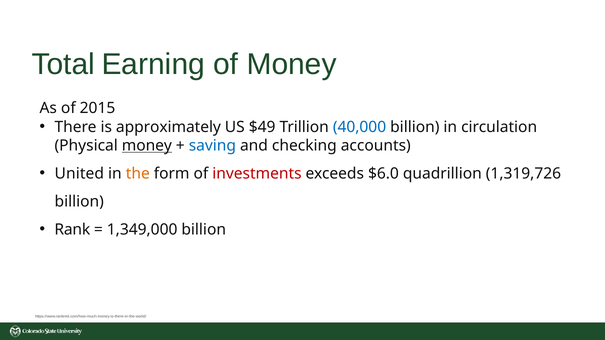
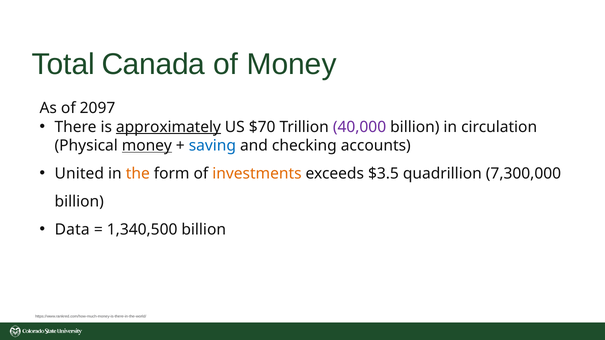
Earning: Earning -> Canada
2015: 2015 -> 2097
approximately underline: none -> present
$49: $49 -> $70
40,000 colour: blue -> purple
investments colour: red -> orange
$6.0: $6.0 -> $3.5
1,319,726: 1,319,726 -> 7,300,000
Rank: Rank -> Data
1,349,000: 1,349,000 -> 1,340,500
